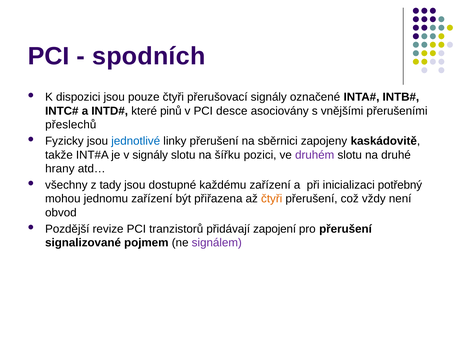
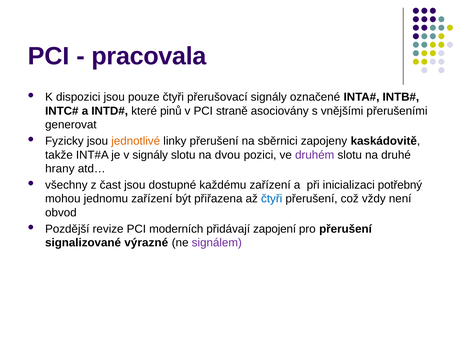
spodních: spodních -> pracovala
desce: desce -> straně
přeslechů: přeslechů -> generovat
jednotlivé colour: blue -> orange
šířku: šířku -> dvou
tady: tady -> čast
čtyři at (272, 199) colour: orange -> blue
tranzistorů: tranzistorů -> moderních
pojmem: pojmem -> výrazné
